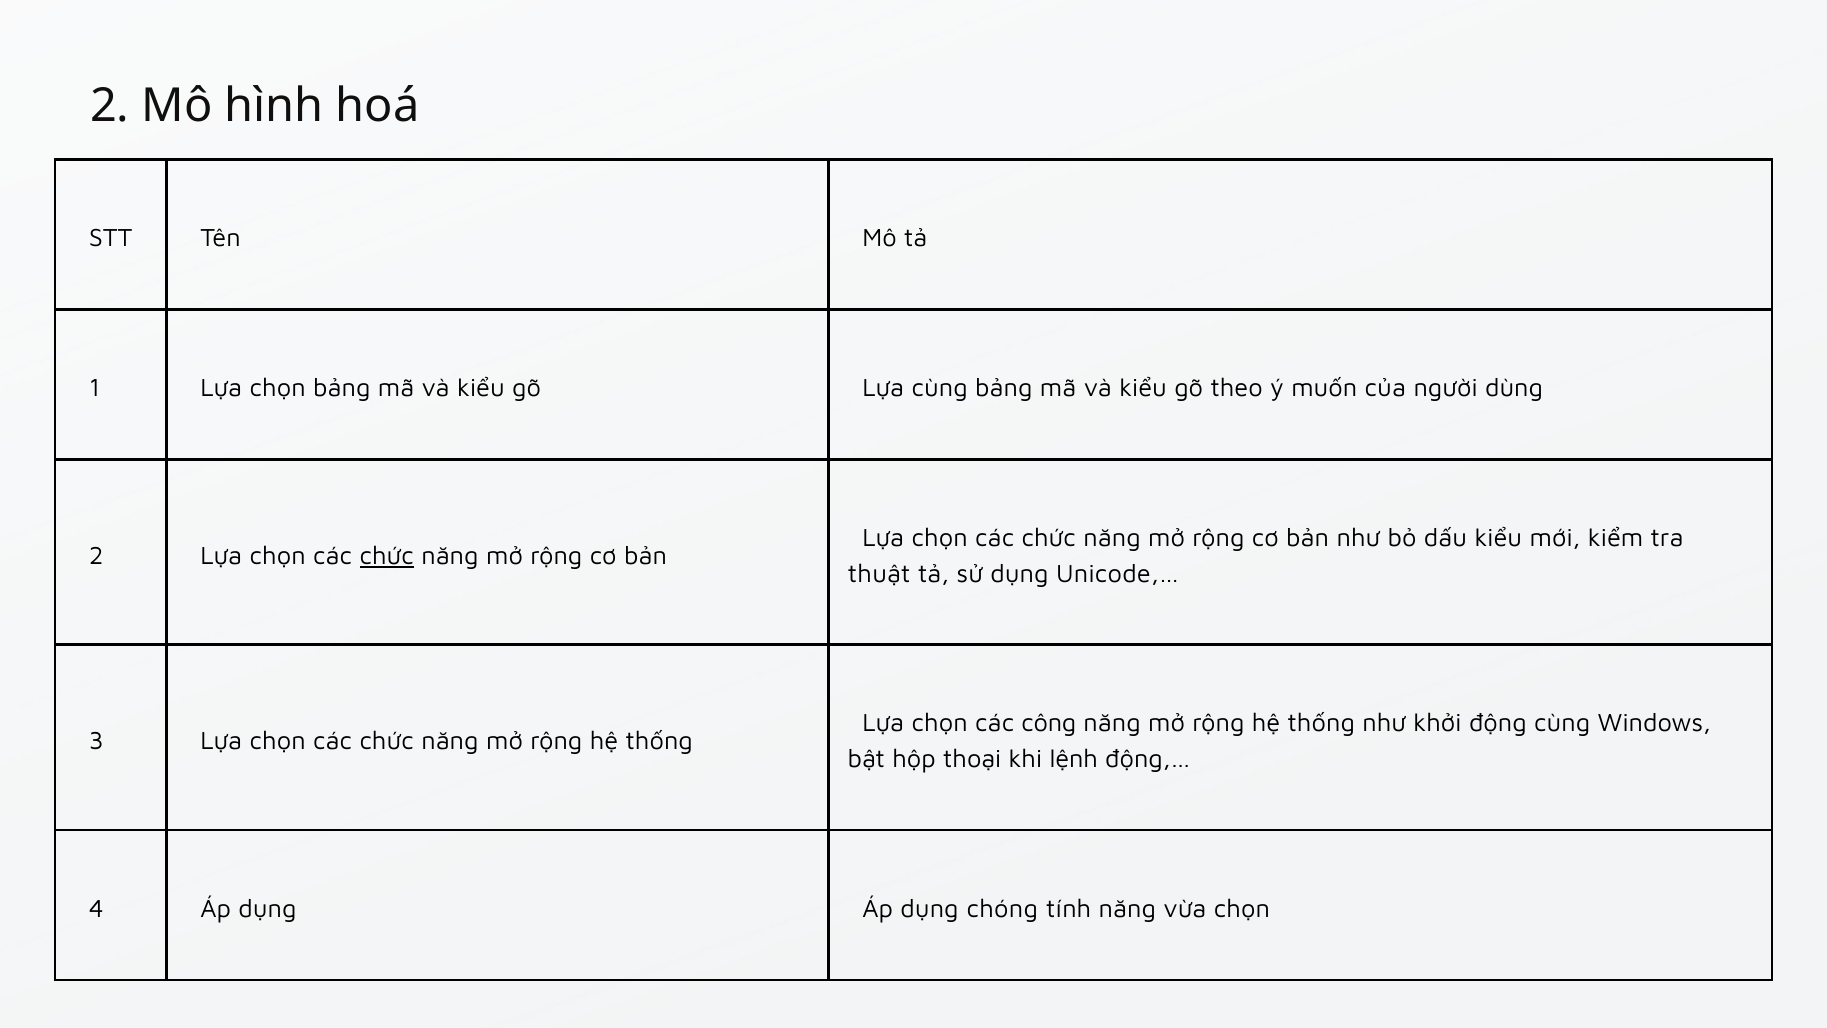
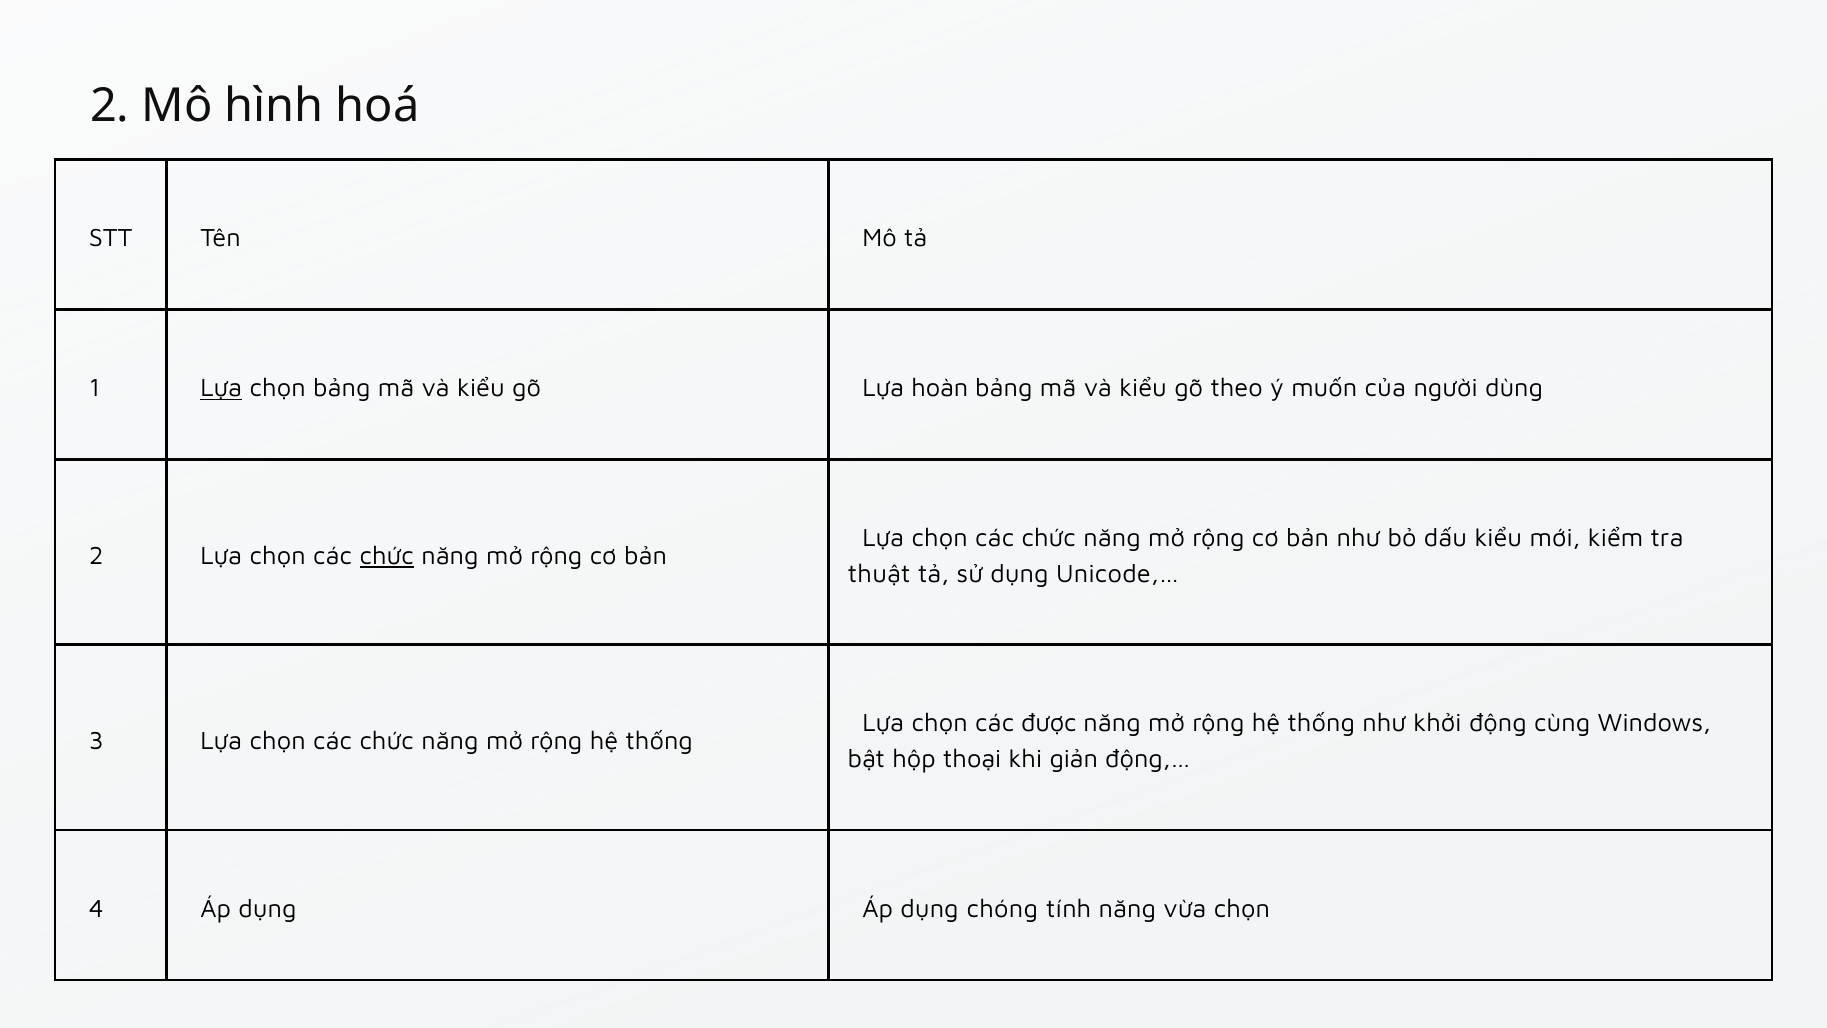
Lựa at (221, 388) underline: none -> present
Lựa cùng: cùng -> hoàn
công: công -> được
lệnh: lệnh -> giản
